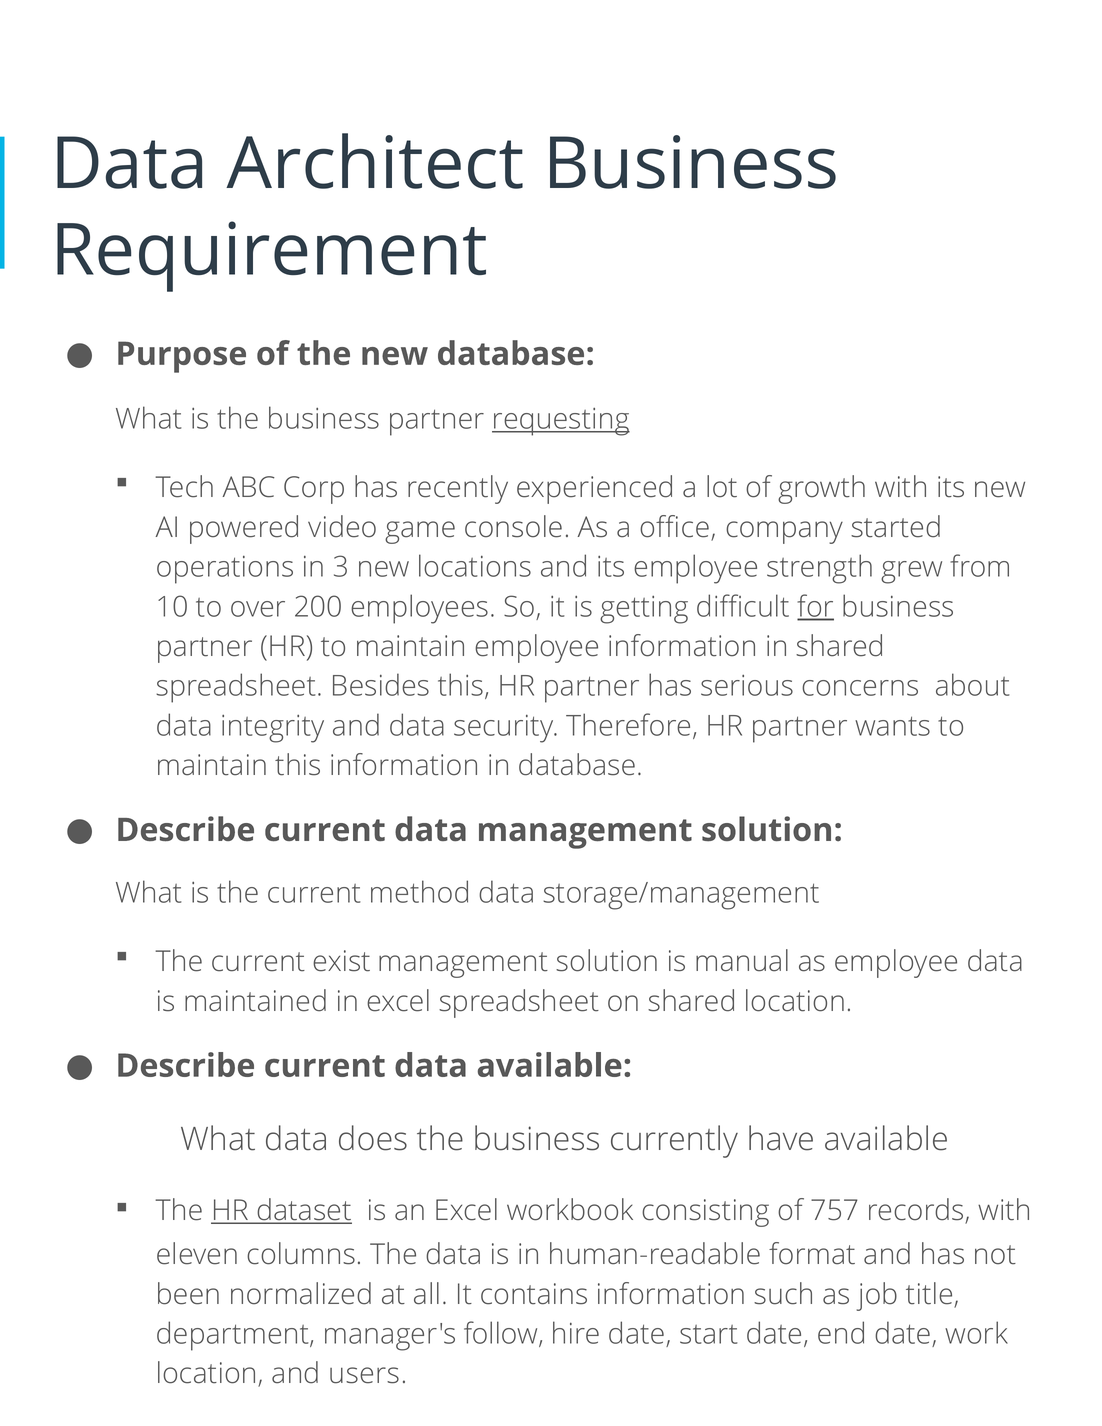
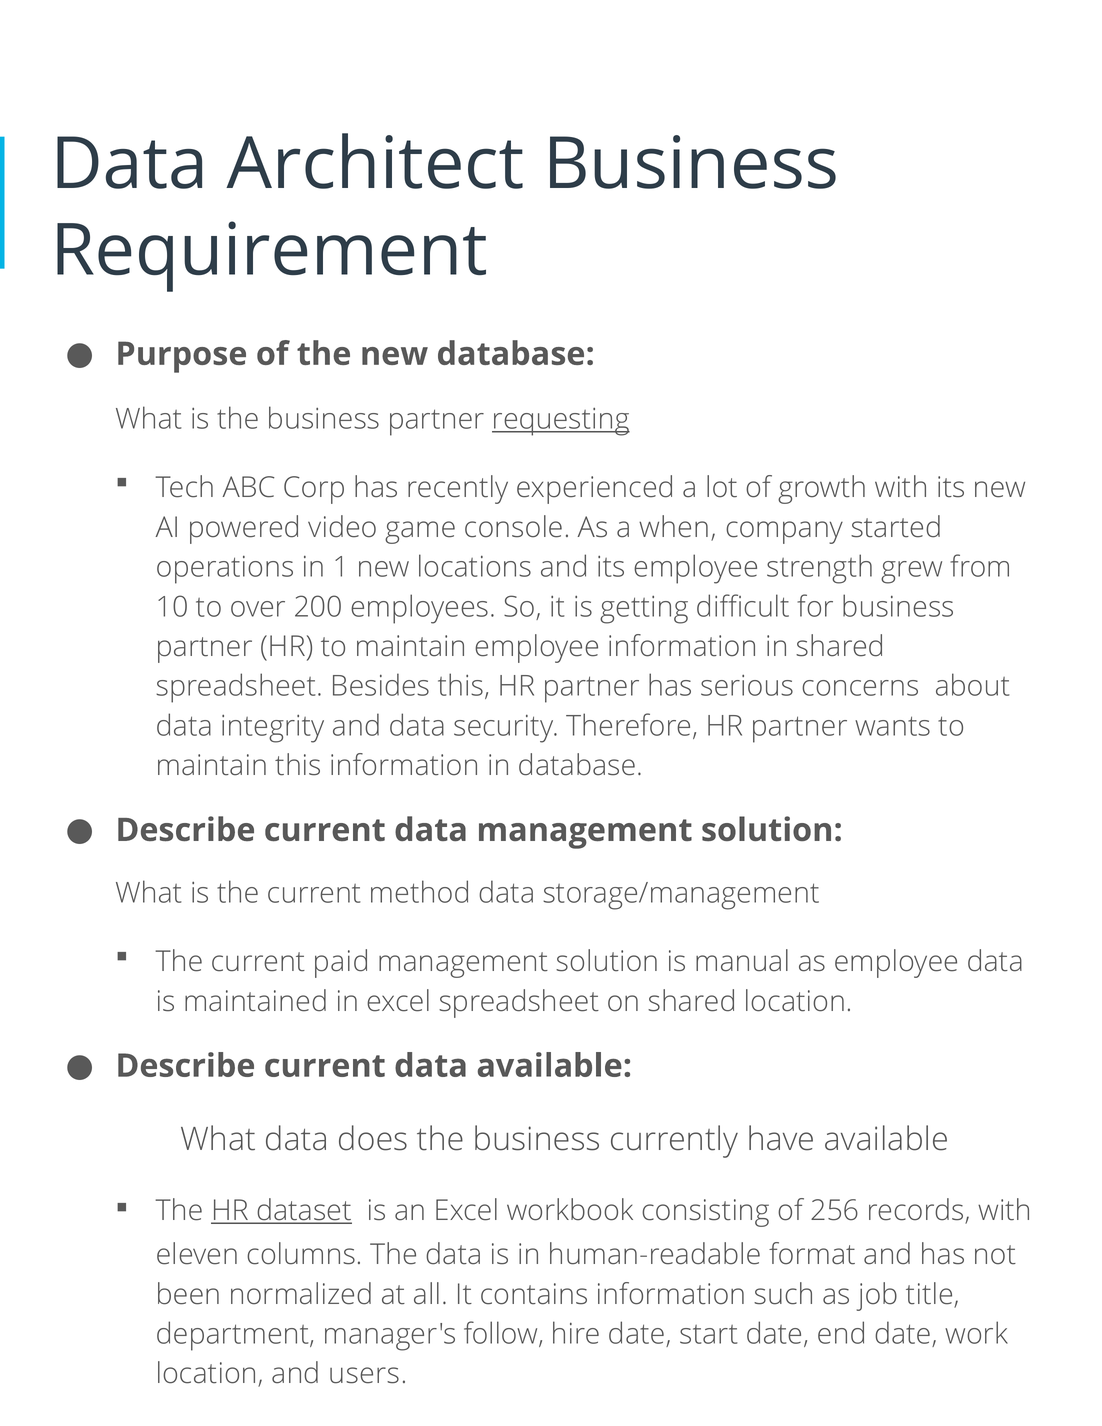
office: office -> when
3: 3 -> 1
for underline: present -> none
exist: exist -> paid
757: 757 -> 256
